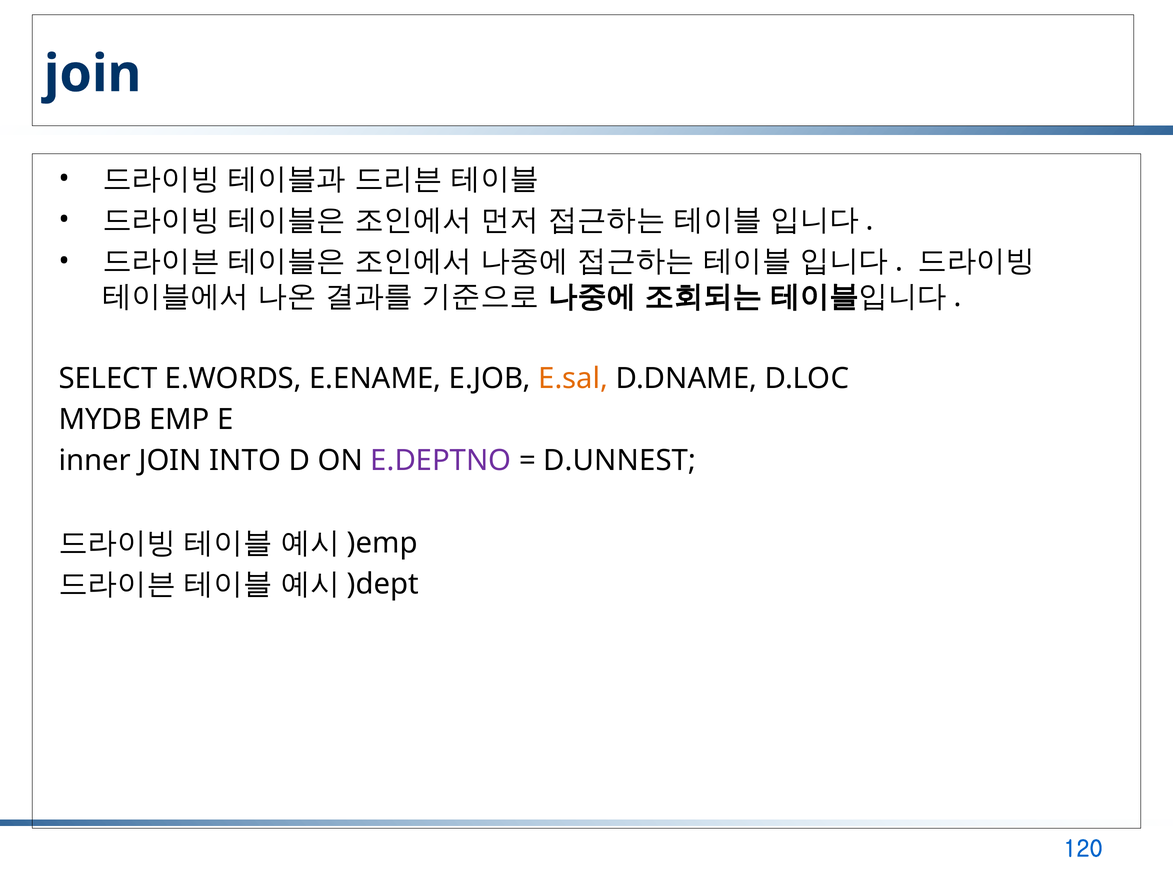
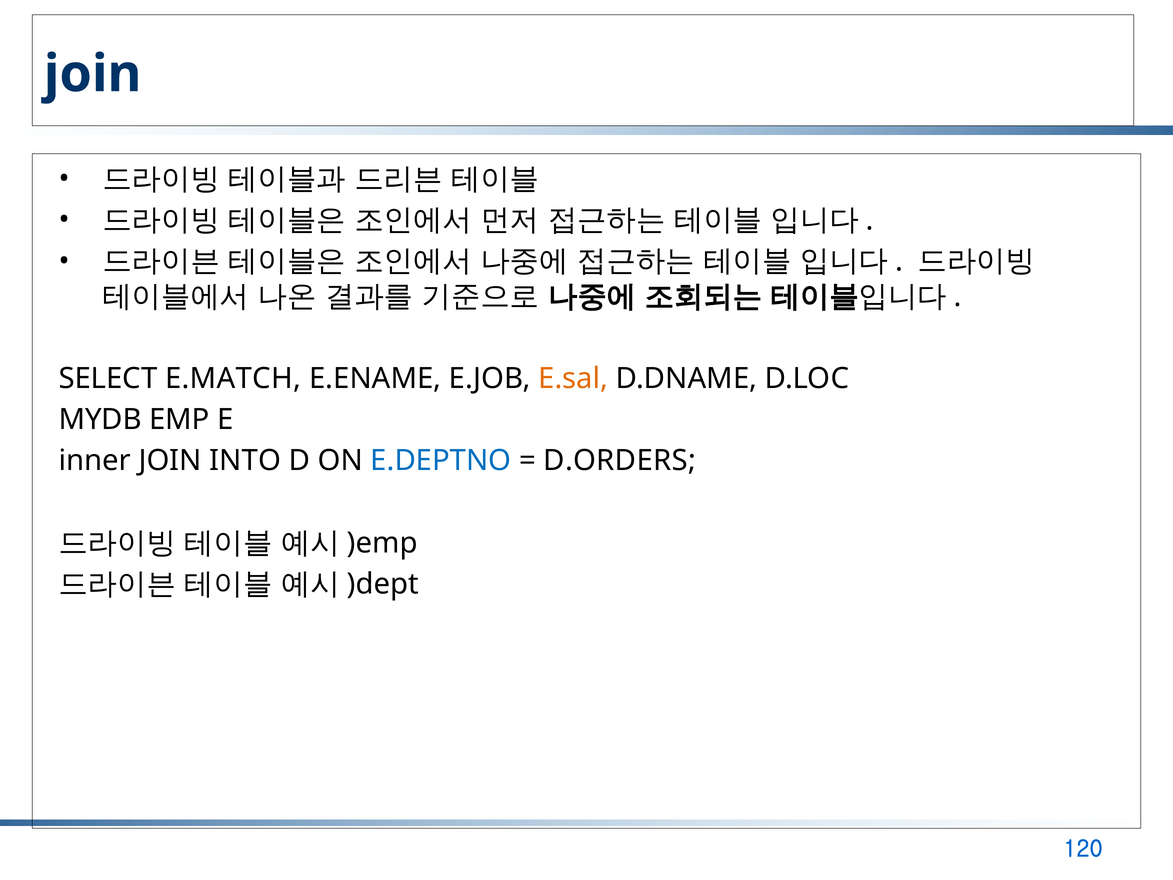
E.WORDS: E.WORDS -> E.MATCH
E.DEPTNO colour: purple -> blue
D.UNNEST: D.UNNEST -> D.ORDERS
